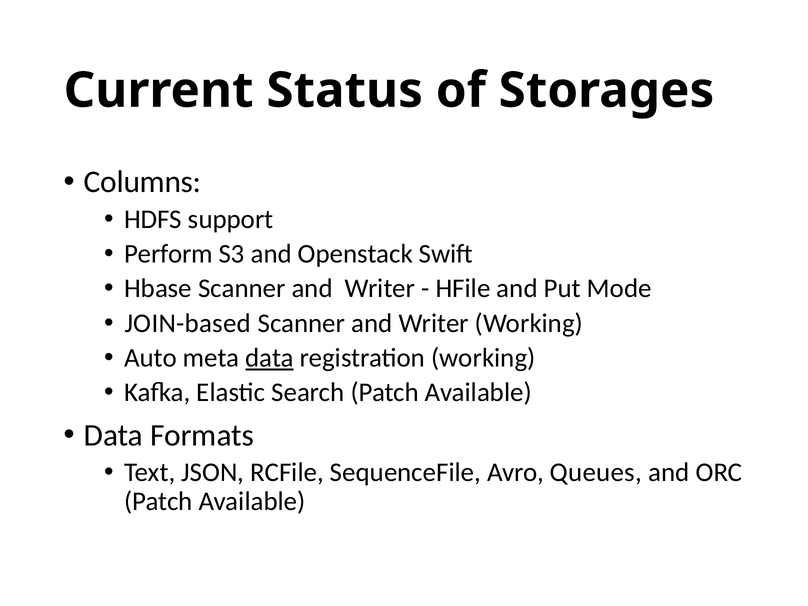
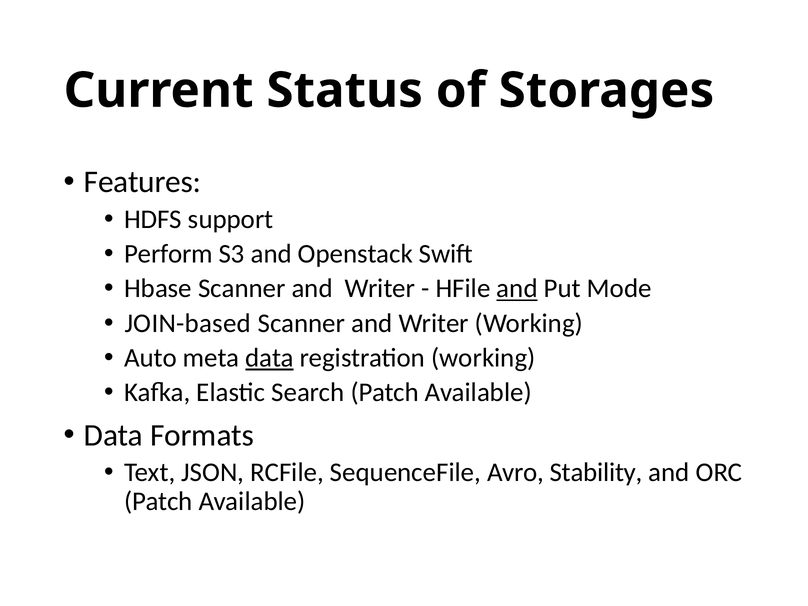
Columns: Columns -> Features
and at (517, 289) underline: none -> present
Queues: Queues -> Stability
